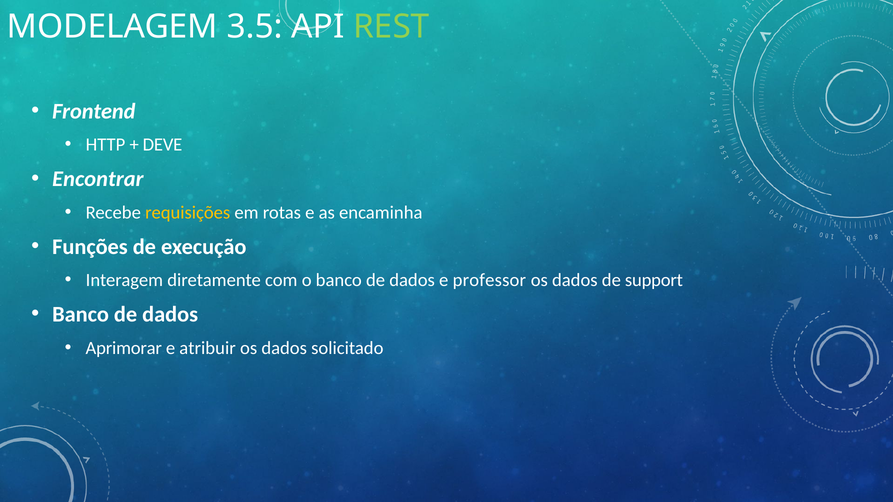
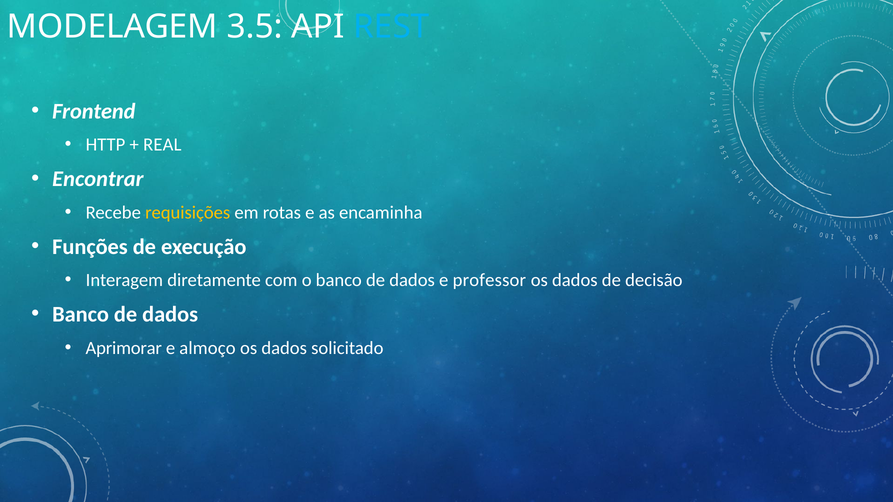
REST colour: light green -> light blue
DEVE: DEVE -> REAL
support: support -> decisão
atribuir: atribuir -> almoço
